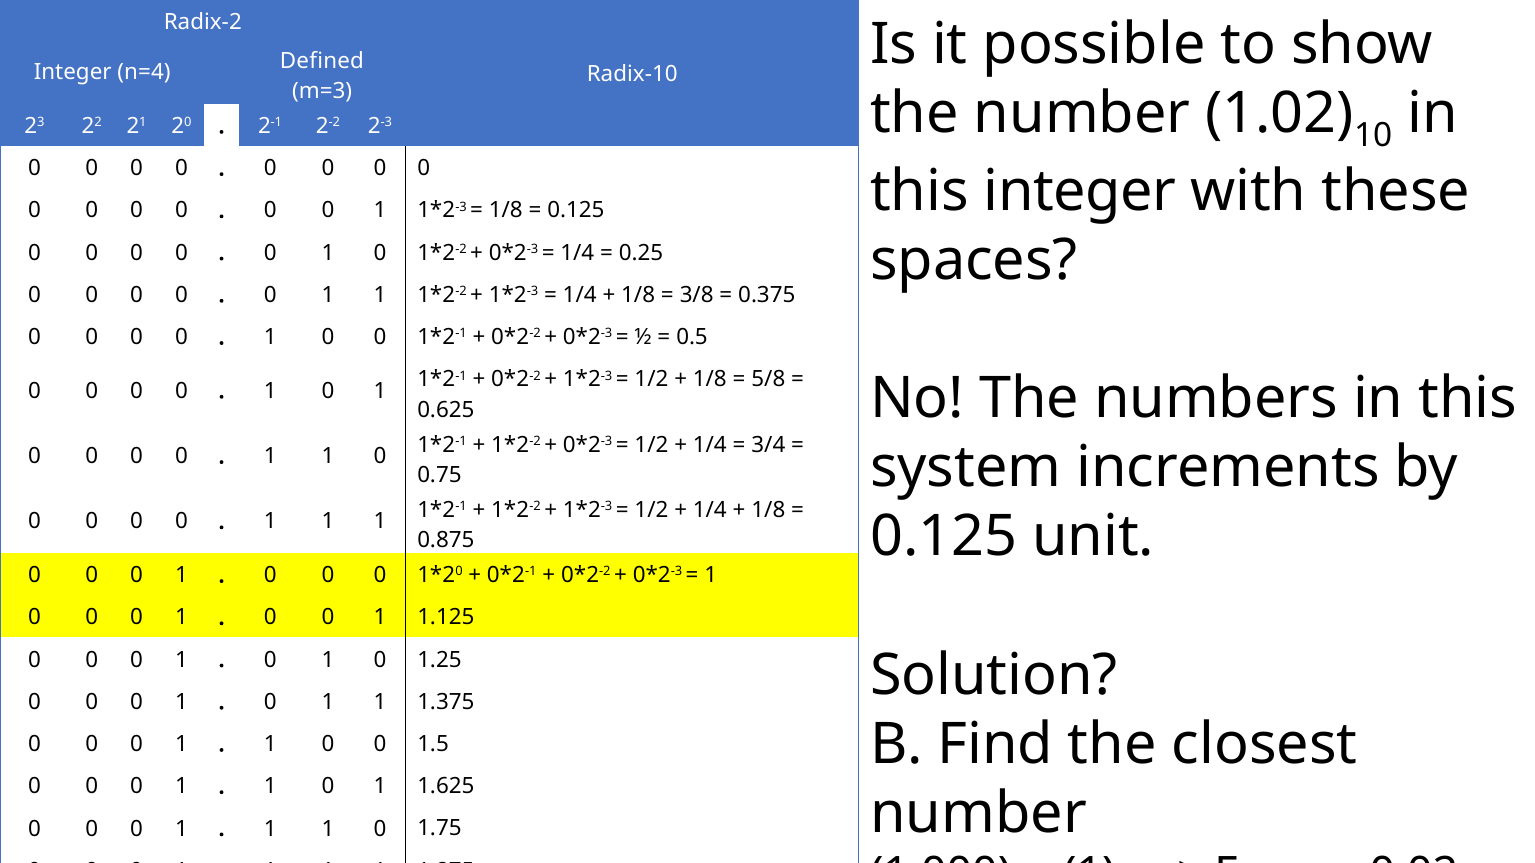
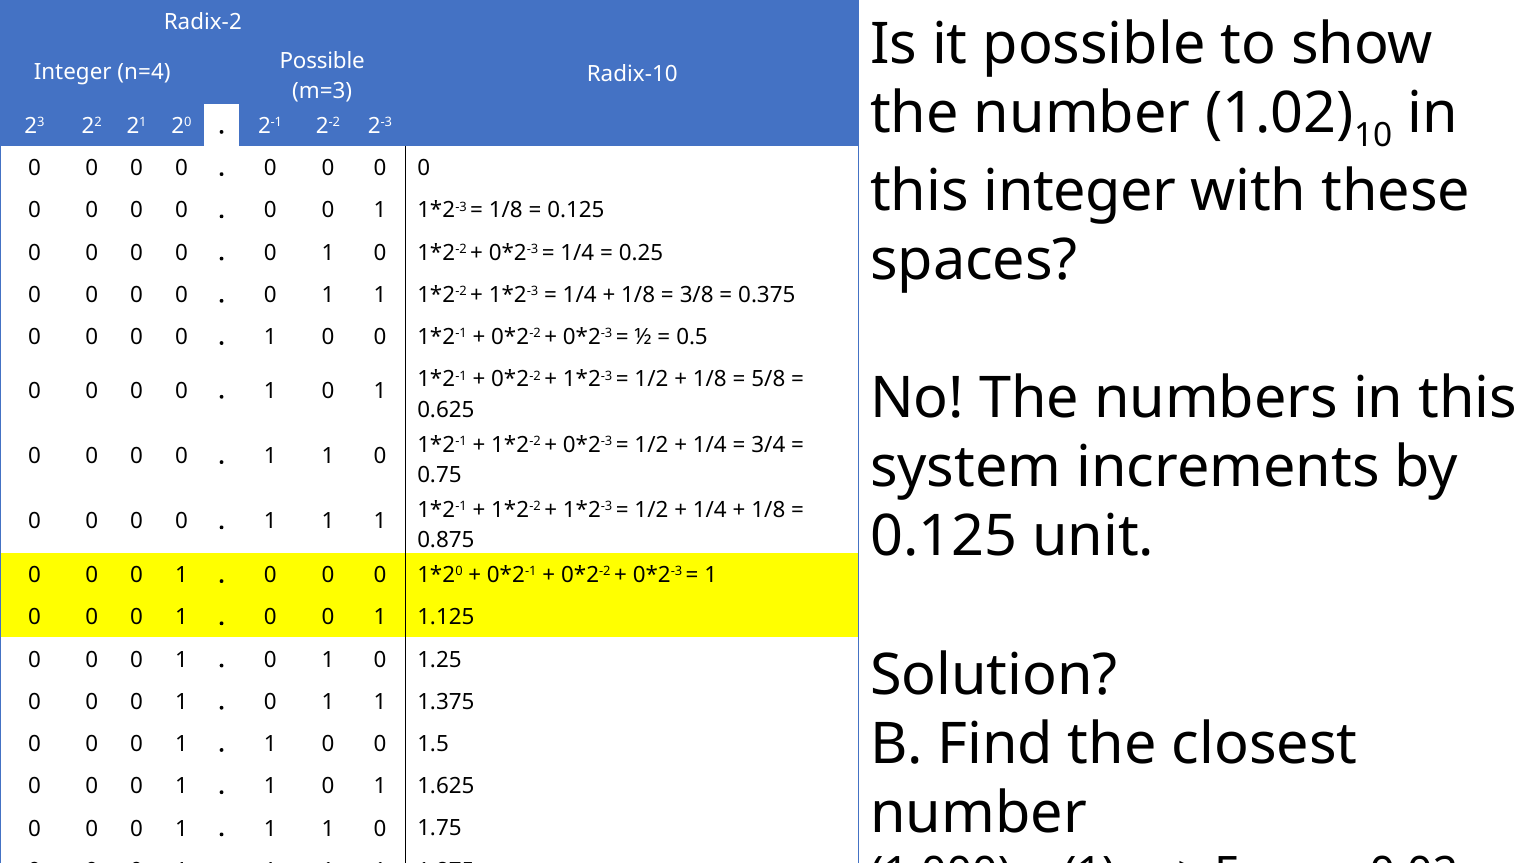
Defined at (322, 61): Defined -> Possible
